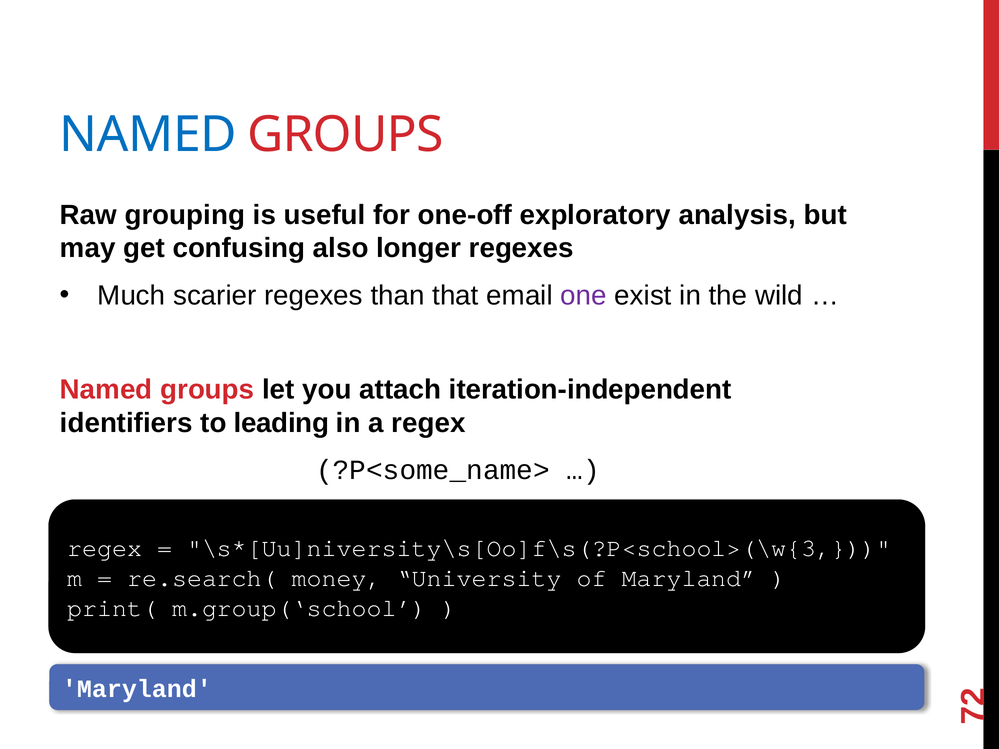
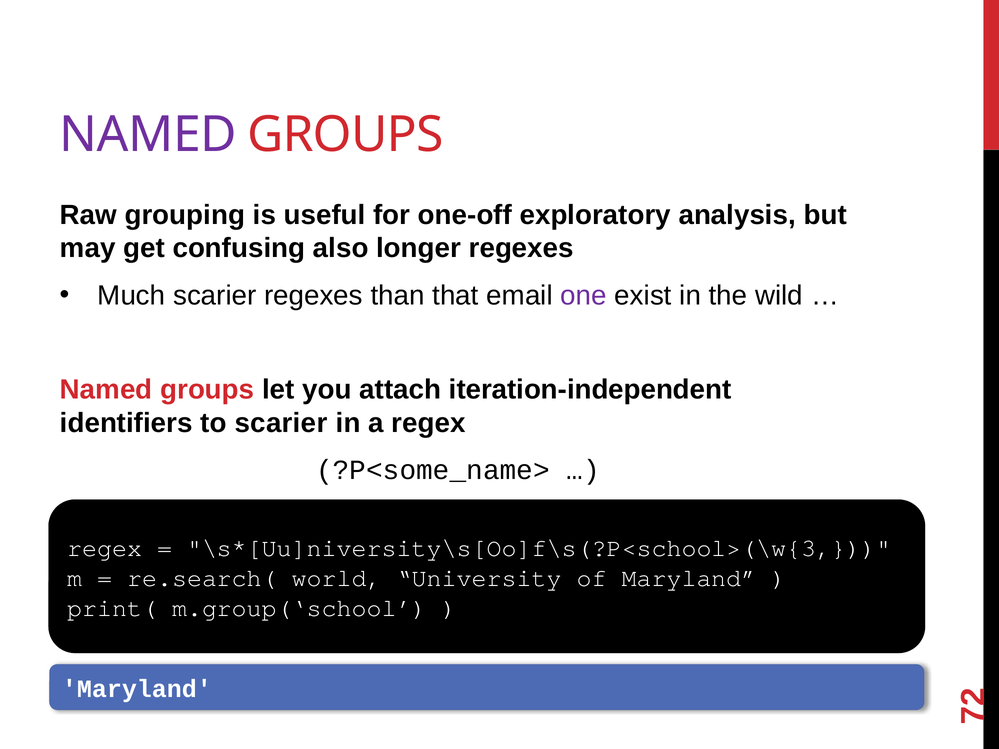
NAMED at (148, 135) colour: blue -> purple
to leading: leading -> scarier
money: money -> world
